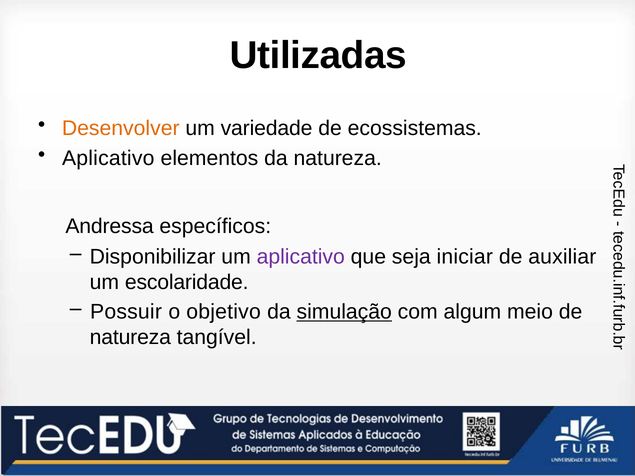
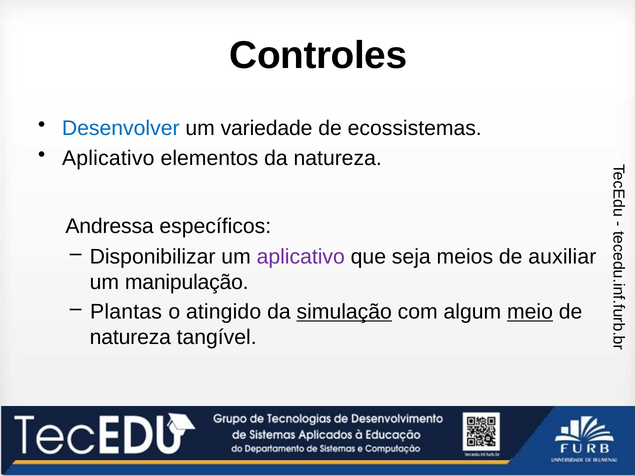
Utilizadas: Utilizadas -> Controles
Desenvolver colour: orange -> blue
iniciar: iniciar -> meios
escolaridade: escolaridade -> manipulação
Possuir: Possuir -> Plantas
objetivo: objetivo -> atingido
meio underline: none -> present
